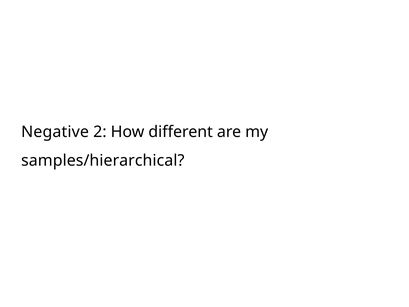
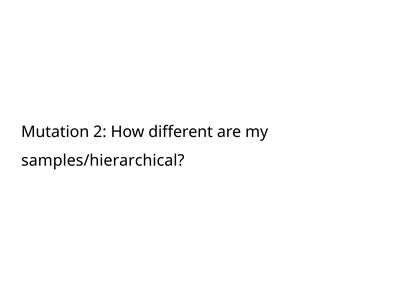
Negative: Negative -> Mutation
